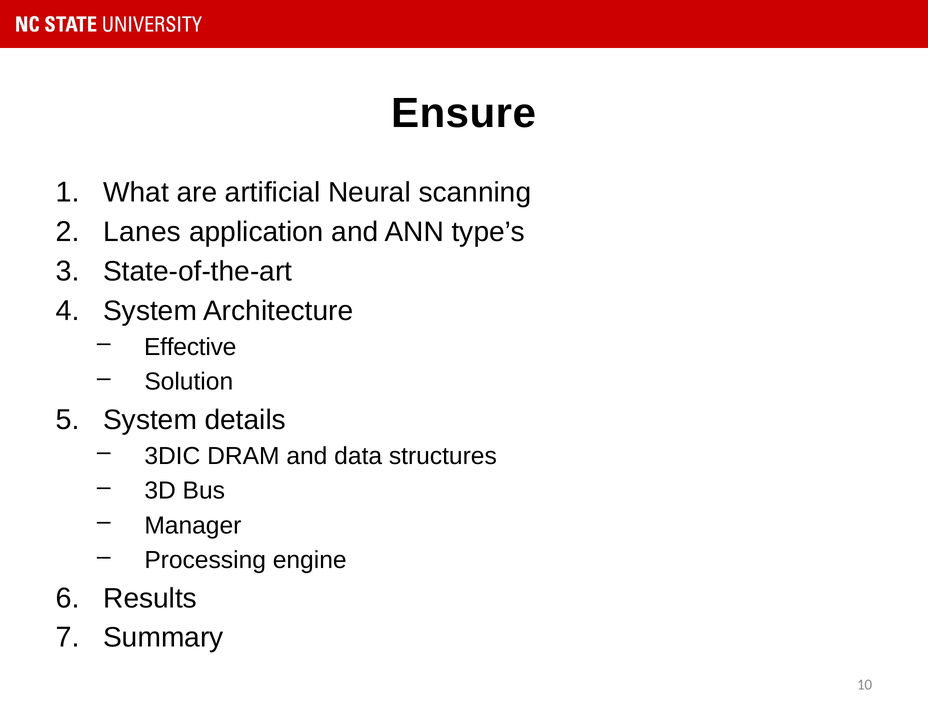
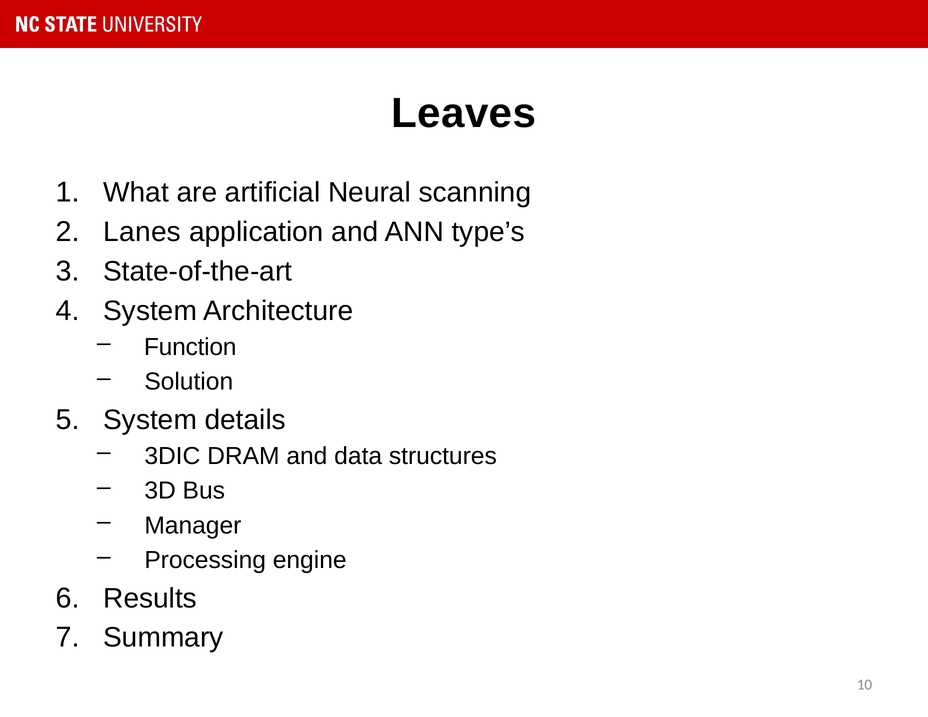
Ensure: Ensure -> Leaves
Effective: Effective -> Function
